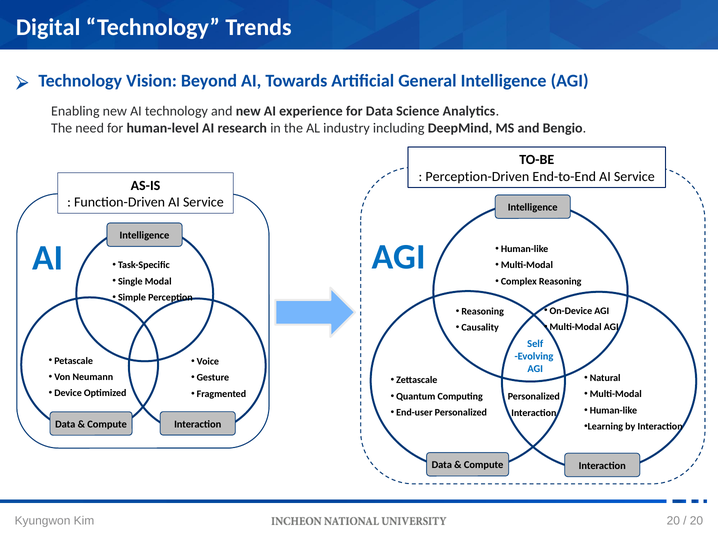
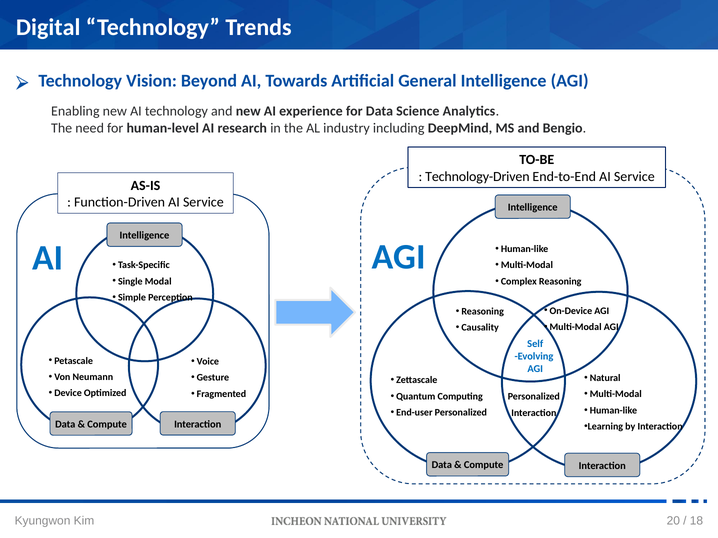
Perception-Driven: Perception-Driven -> Technology-Driven
20 at (696, 521): 20 -> 18
